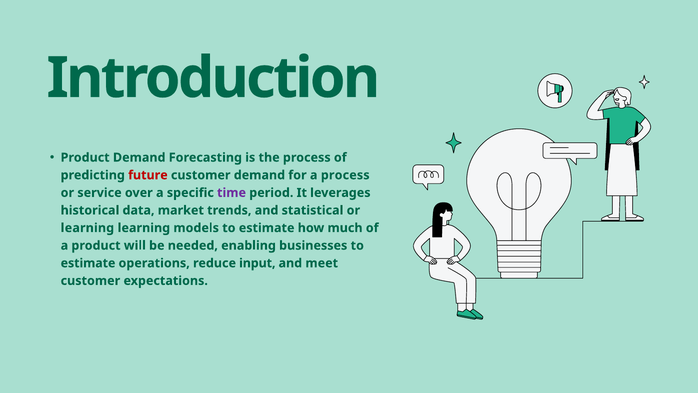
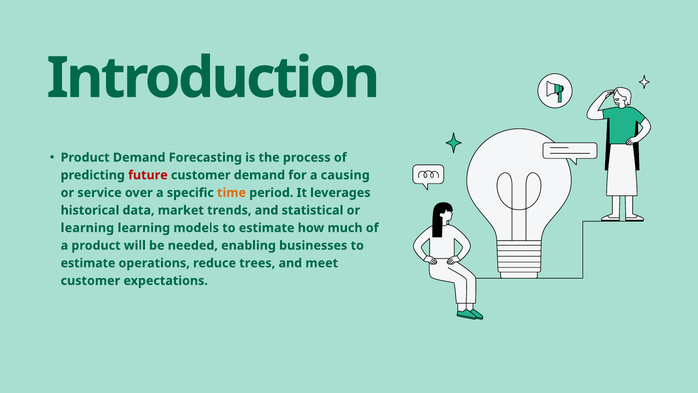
a process: process -> causing
time colour: purple -> orange
input: input -> trees
